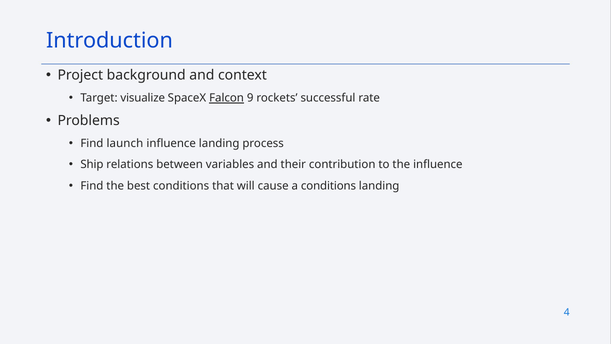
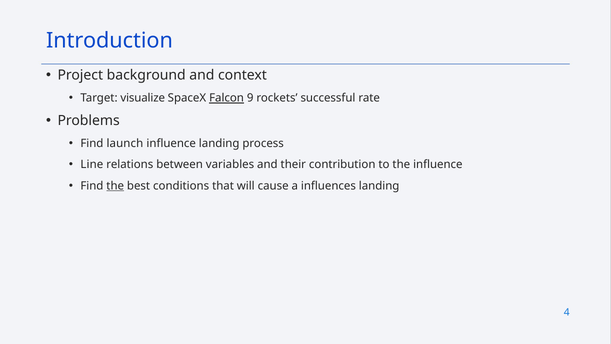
Ship: Ship -> Line
the at (115, 186) underline: none -> present
a conditions: conditions -> influences
